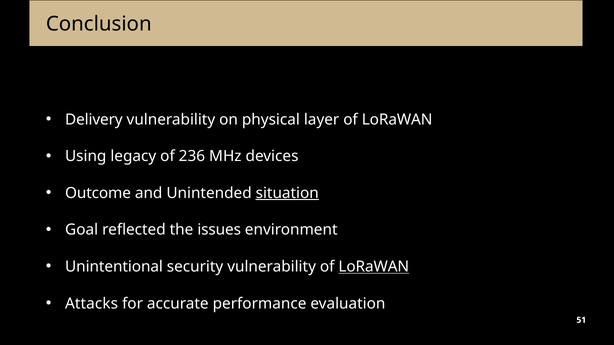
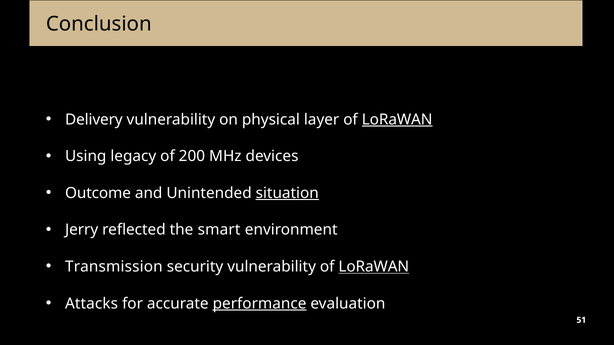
LoRaWAN at (397, 120) underline: none -> present
236: 236 -> 200
Goal: Goal -> Jerry
issues: issues -> smart
Unintentional: Unintentional -> Transmission
performance underline: none -> present
